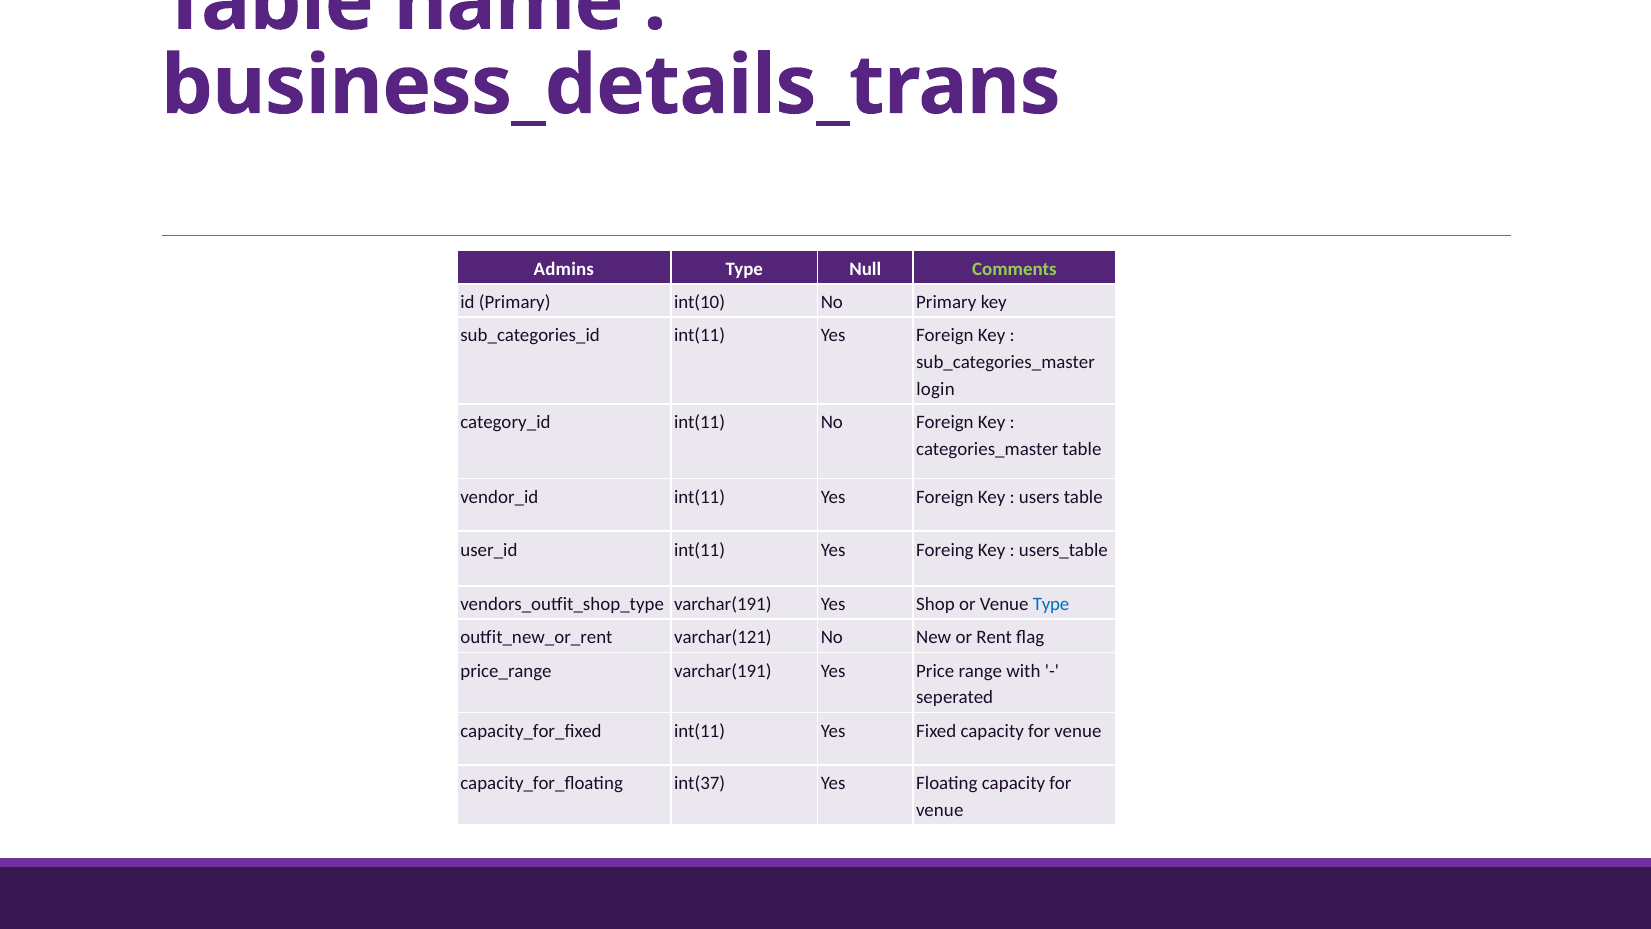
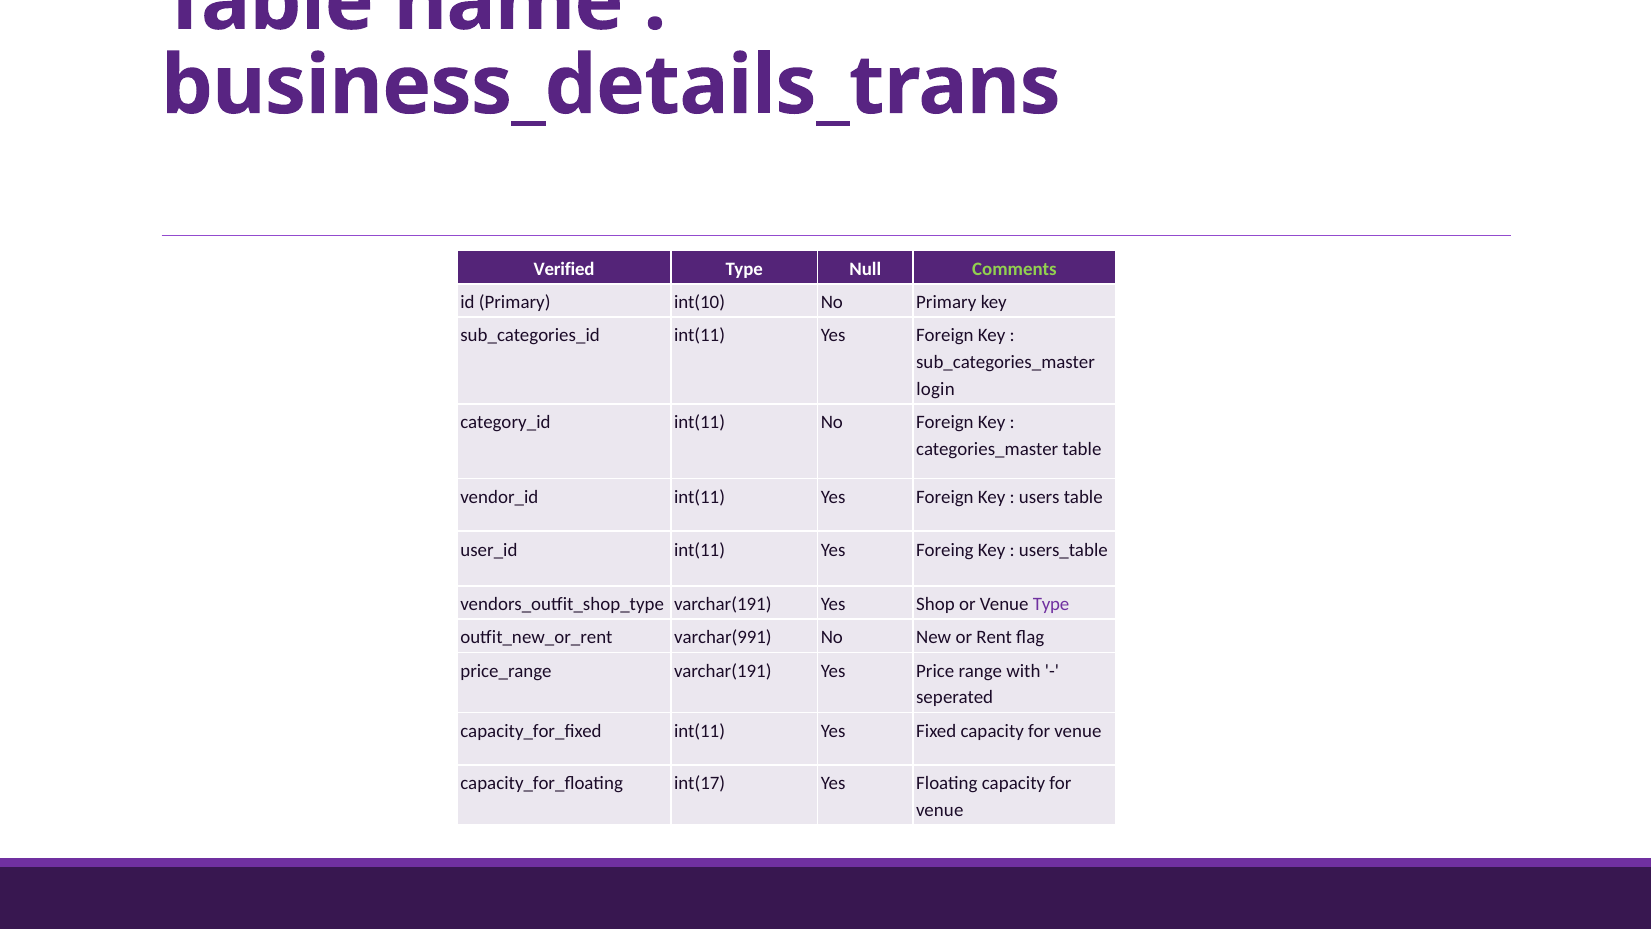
Admins: Admins -> Verified
Type at (1051, 604) colour: blue -> purple
varchar(121: varchar(121 -> varchar(991
int(37: int(37 -> int(17
